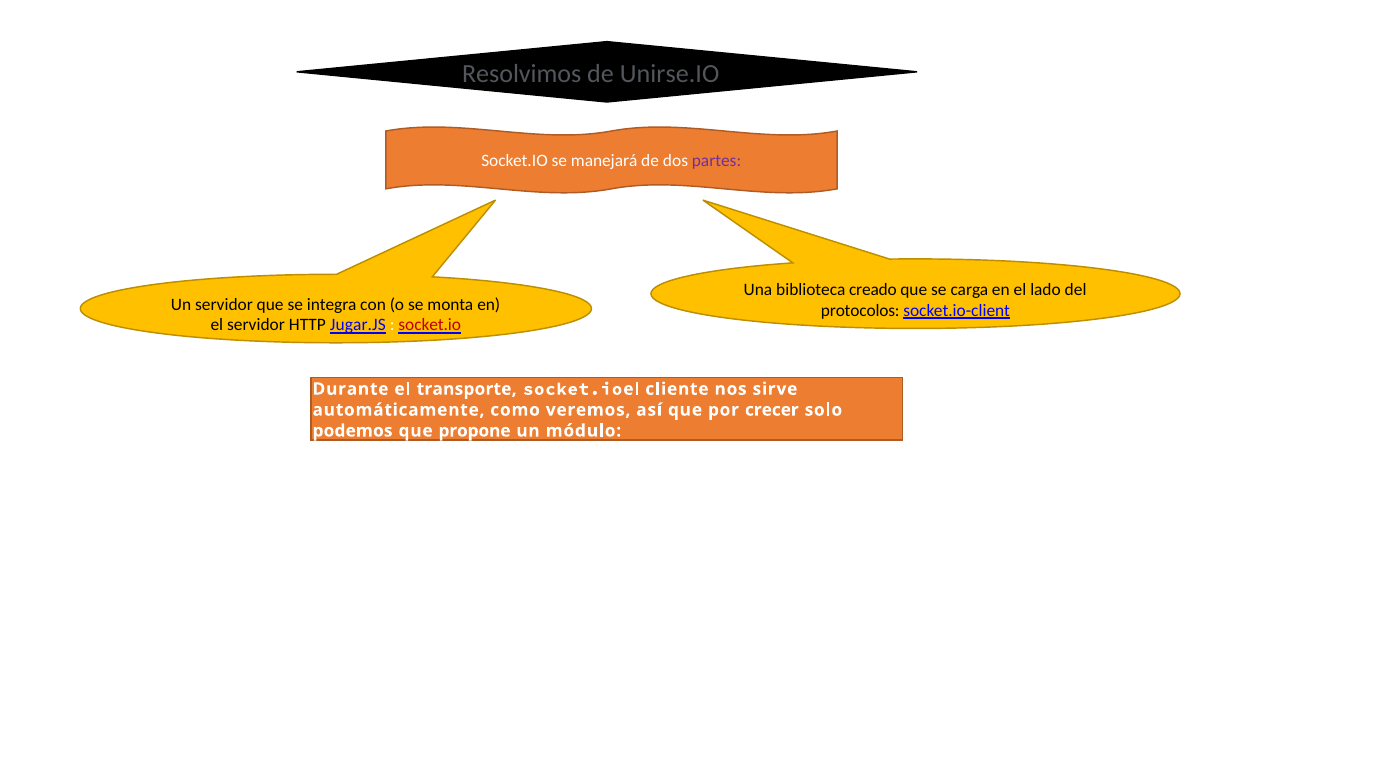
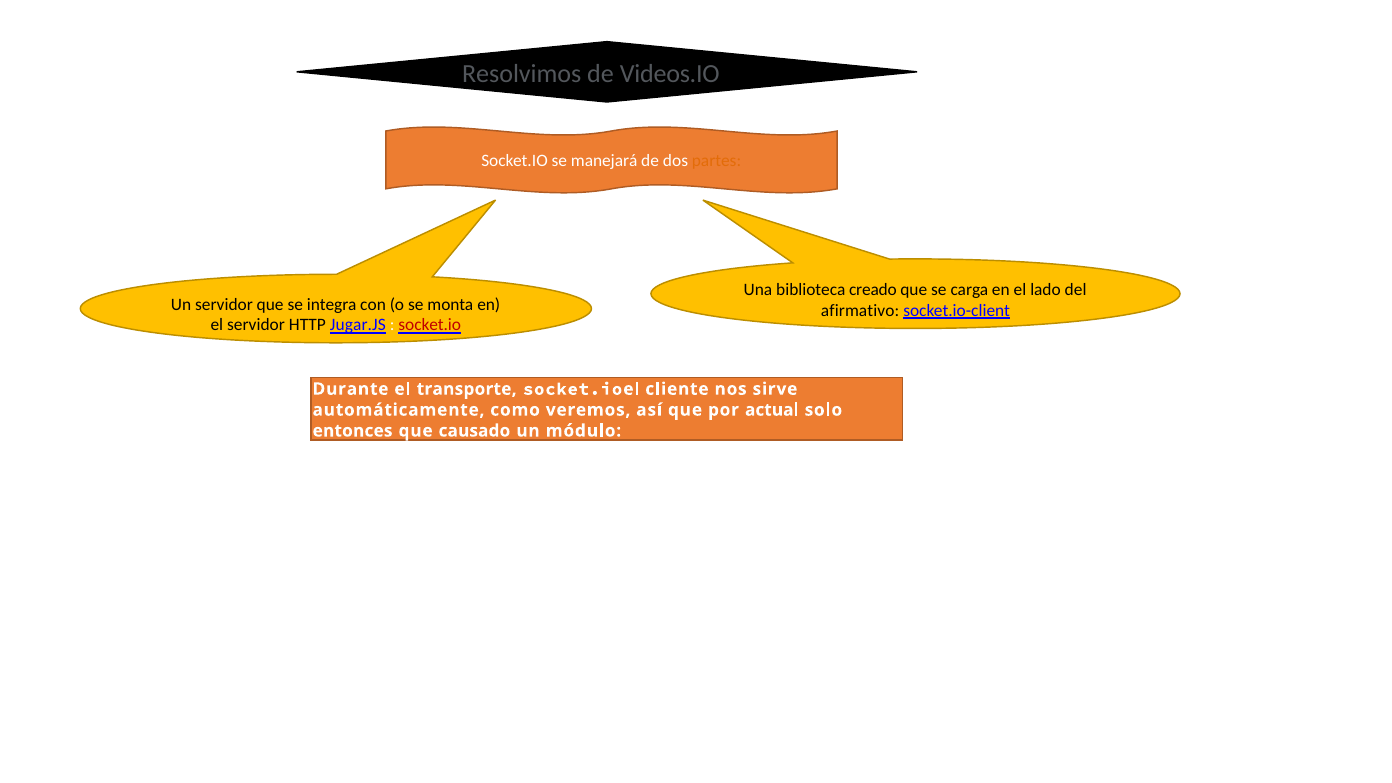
Unirse.IO: Unirse.IO -> Videos.IO
partes colour: purple -> orange
protocolos: protocolos -> afirmativo
crecer: crecer -> actual
podemos: podemos -> entonces
propone: propone -> causado
